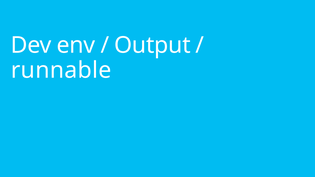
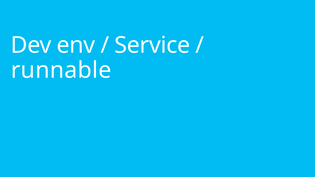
Output: Output -> Service
